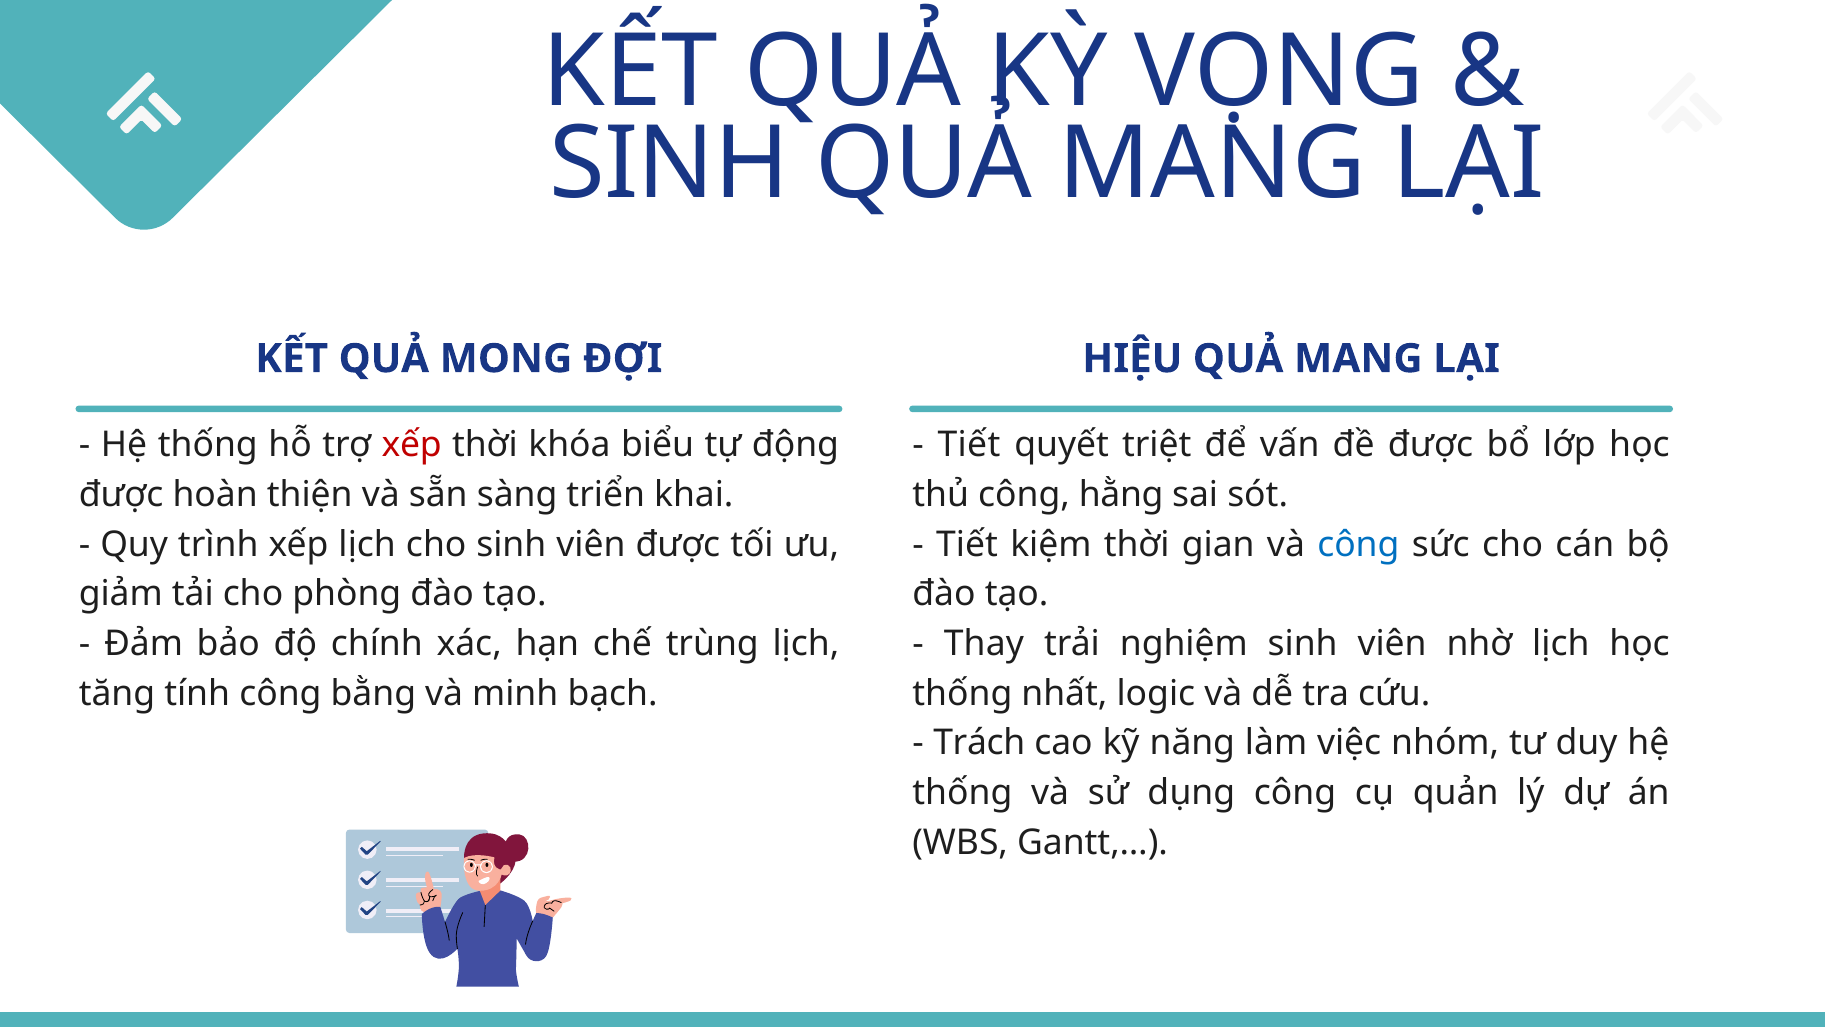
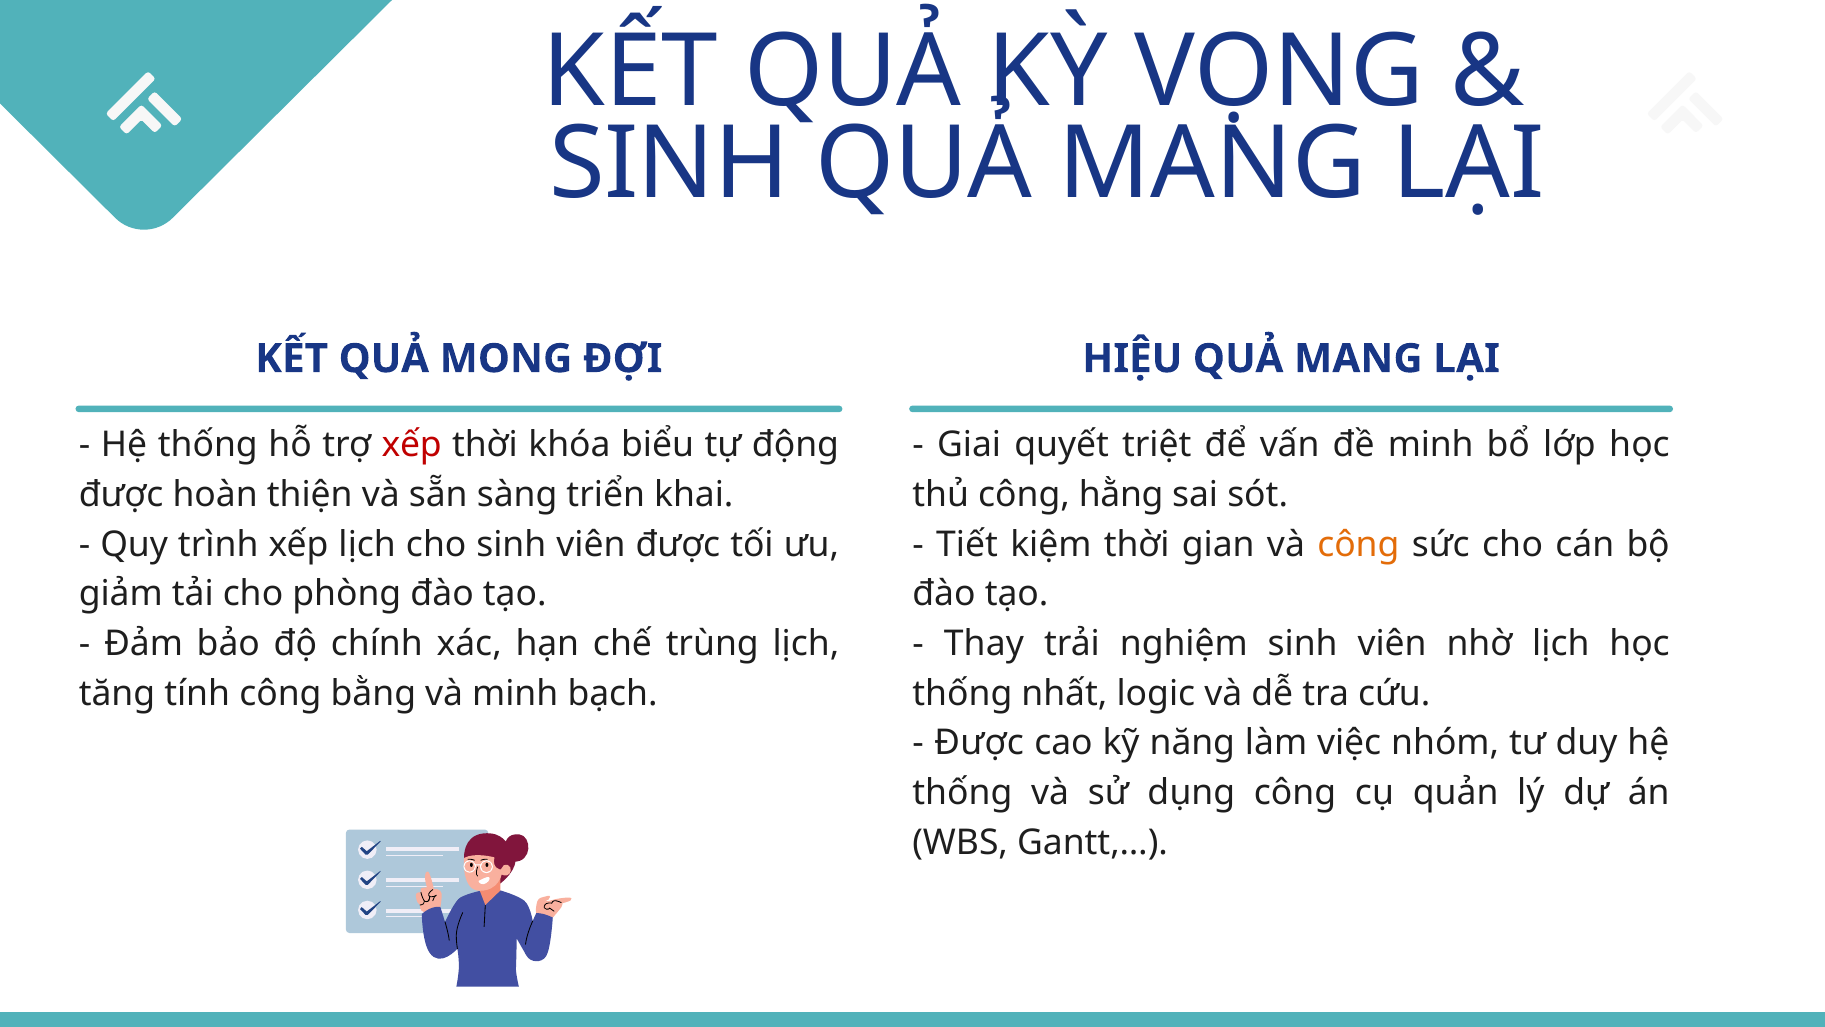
Tiết at (969, 445): Tiết -> Giai
đề được: được -> minh
công at (1358, 544) colour: blue -> orange
Trách at (979, 743): Trách -> Được
